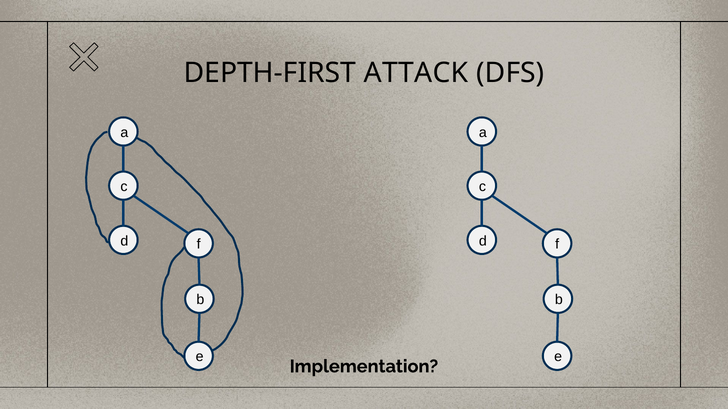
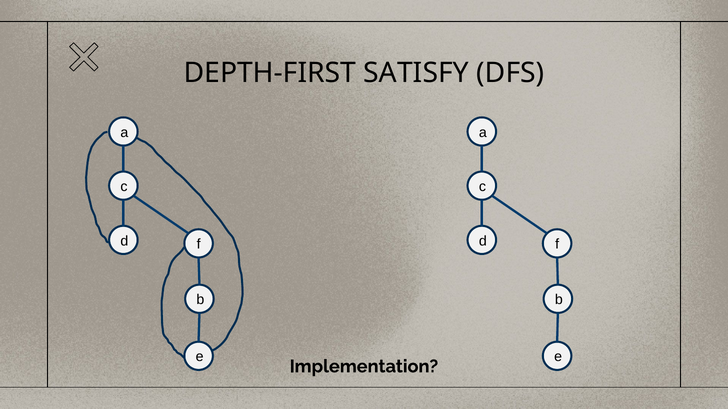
ATTACK: ATTACK -> SATISFY
